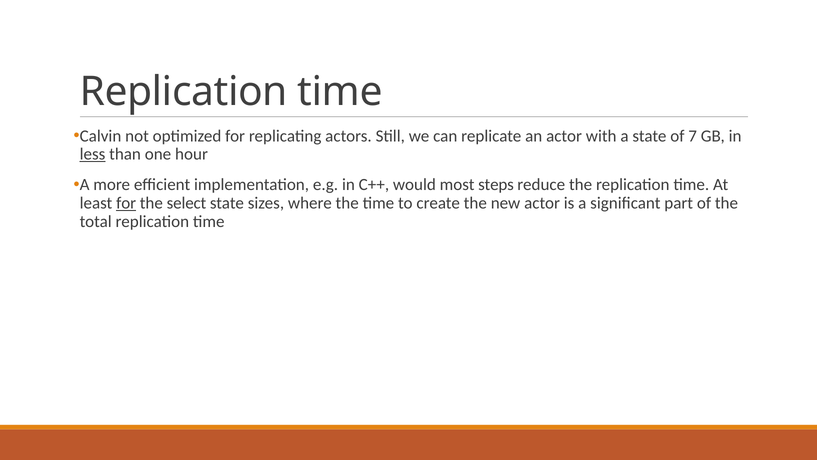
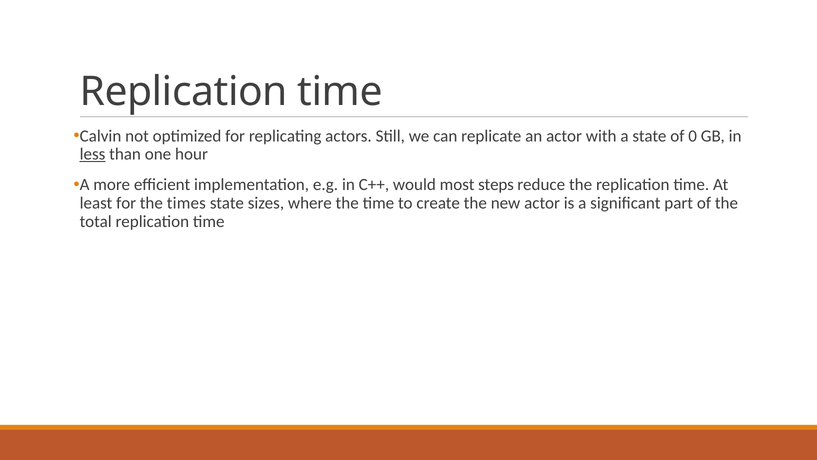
7: 7 -> 0
for at (126, 203) underline: present -> none
select: select -> times
